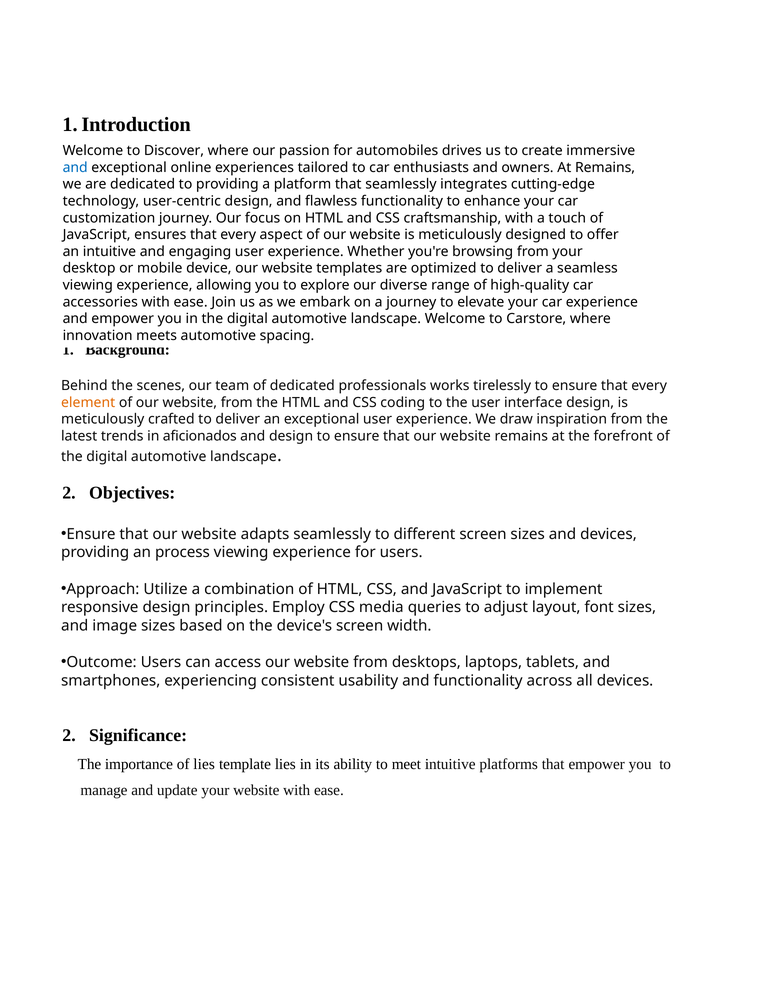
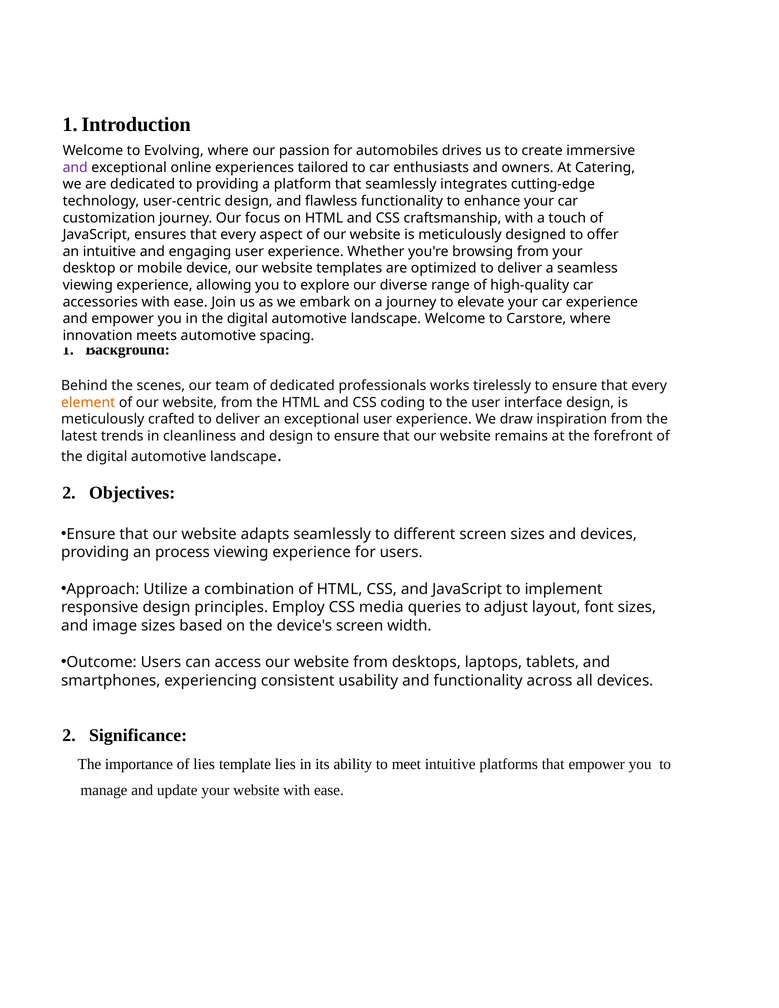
Discover: Discover -> Evolving
and at (75, 167) colour: blue -> purple
At Remains: Remains -> Catering
aficionados: aficionados -> cleanliness
